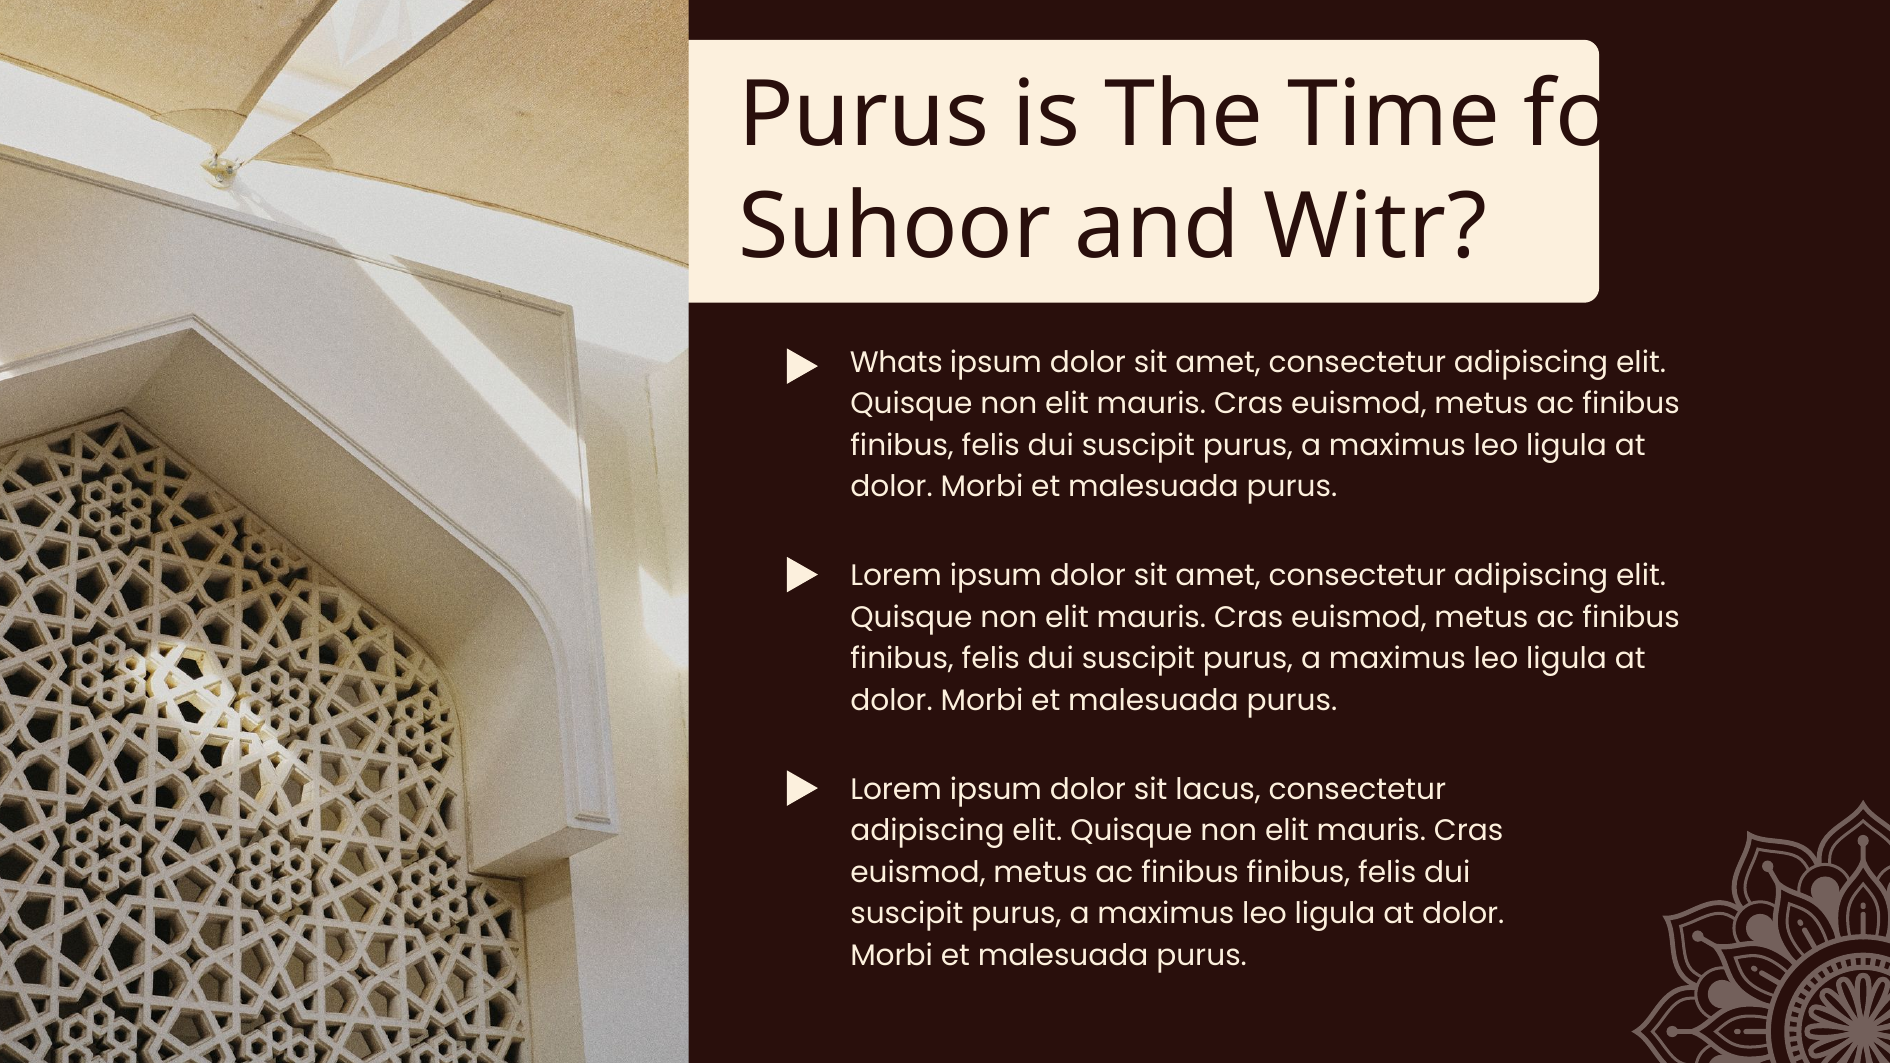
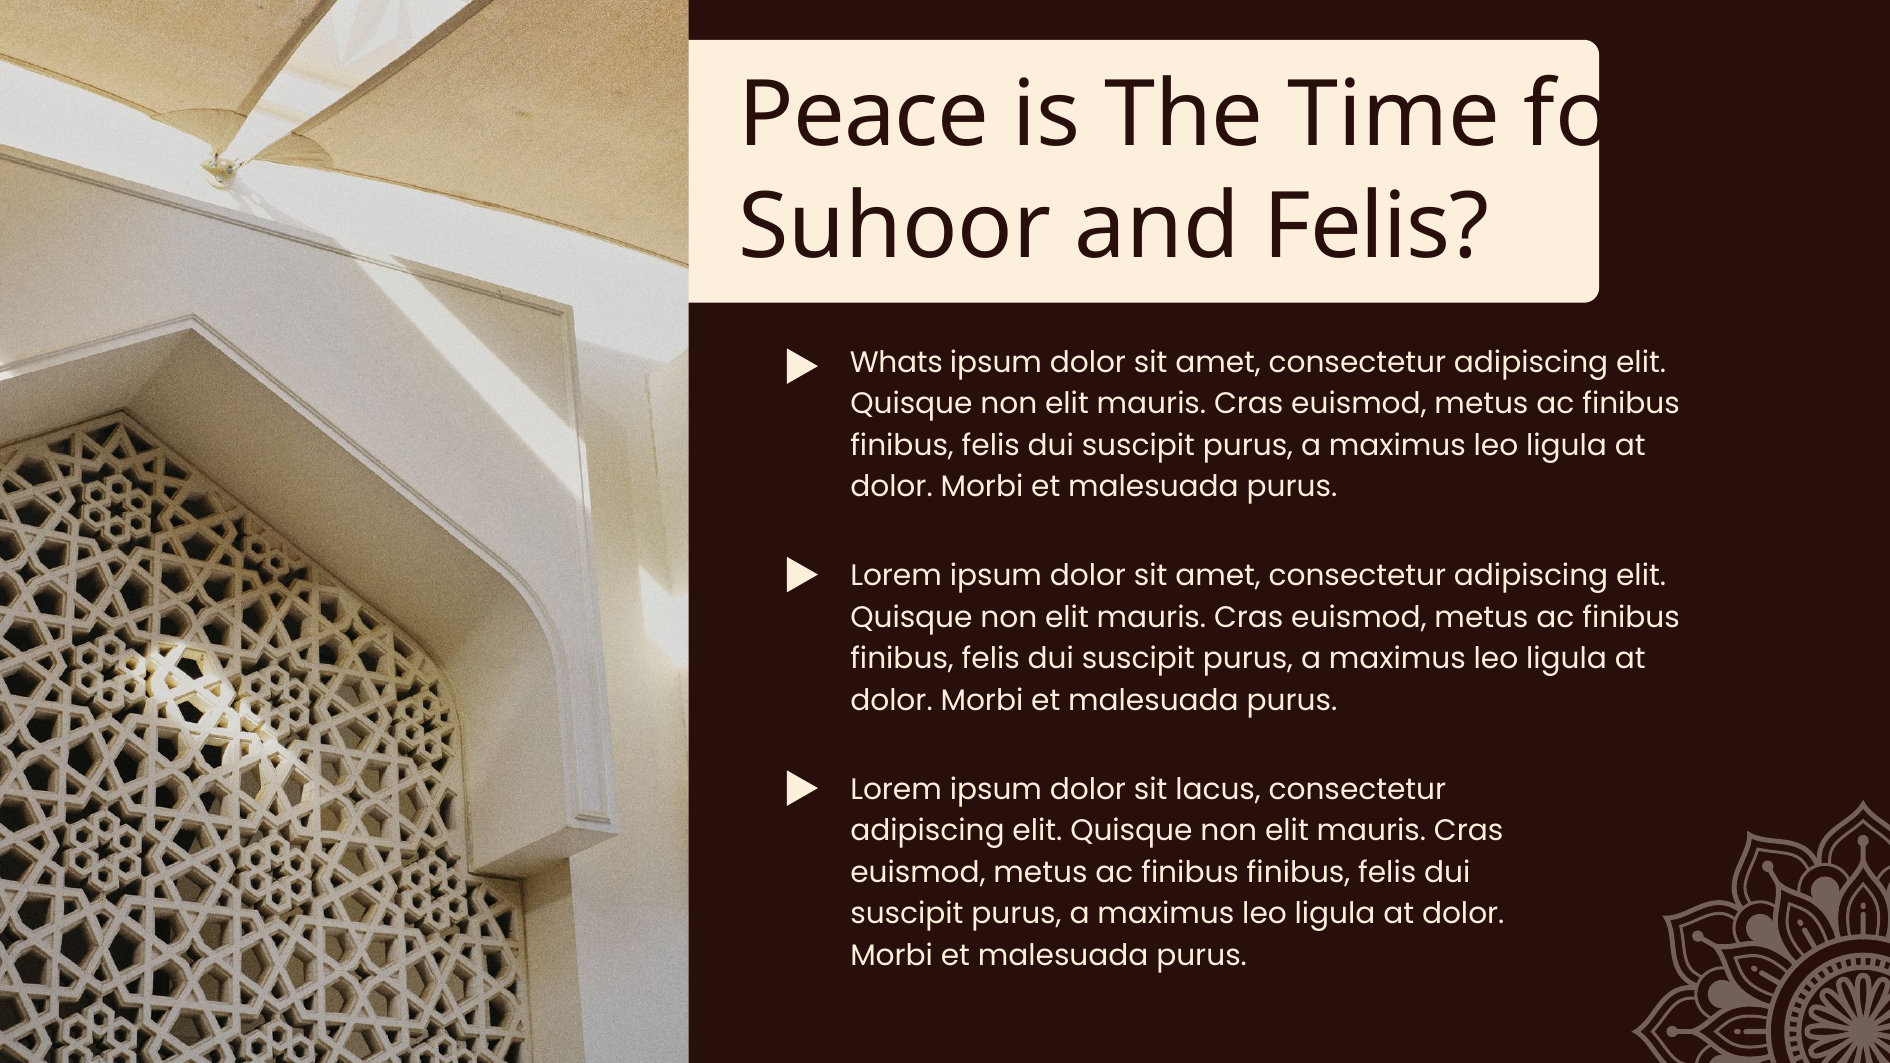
Purus at (864, 115): Purus -> Peace
and Witr: Witr -> Felis
